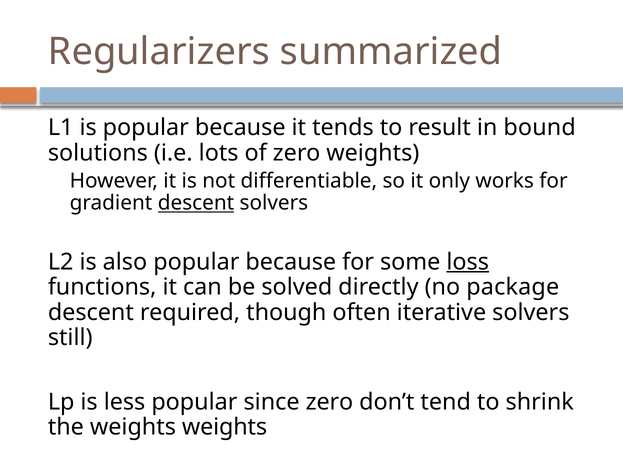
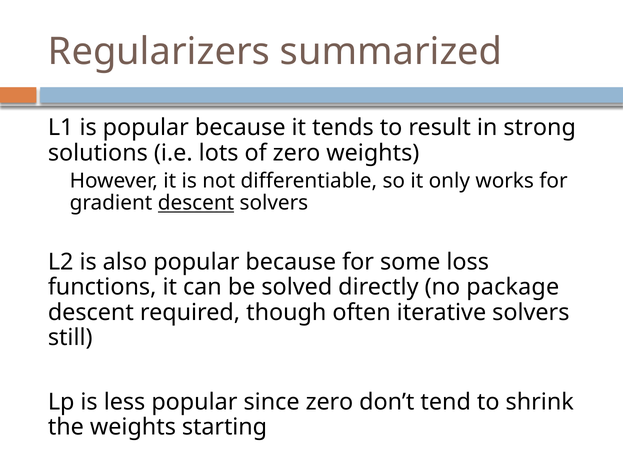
bound: bound -> strong
loss underline: present -> none
weights weights: weights -> starting
